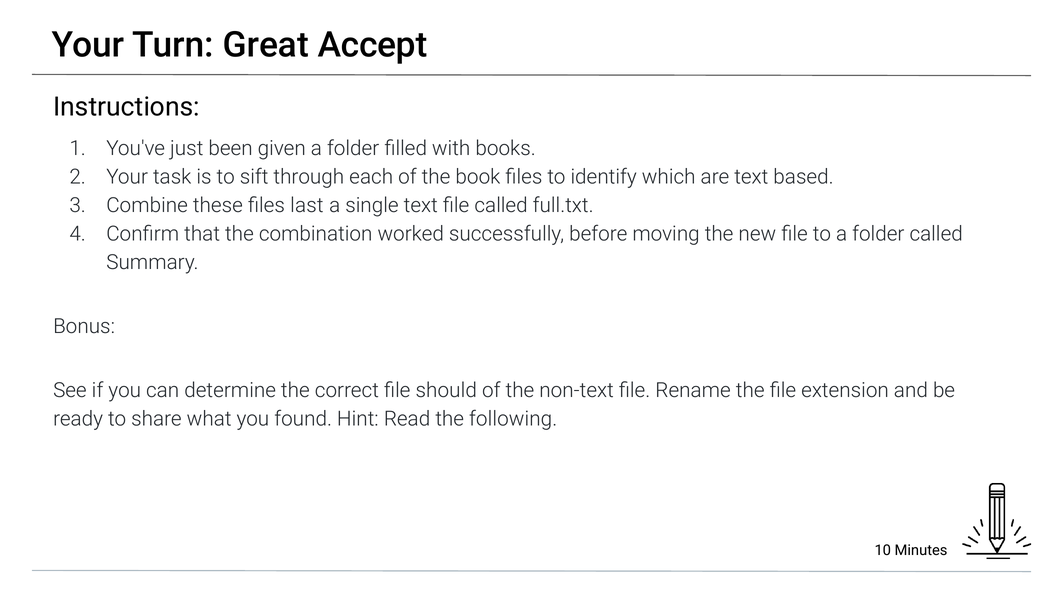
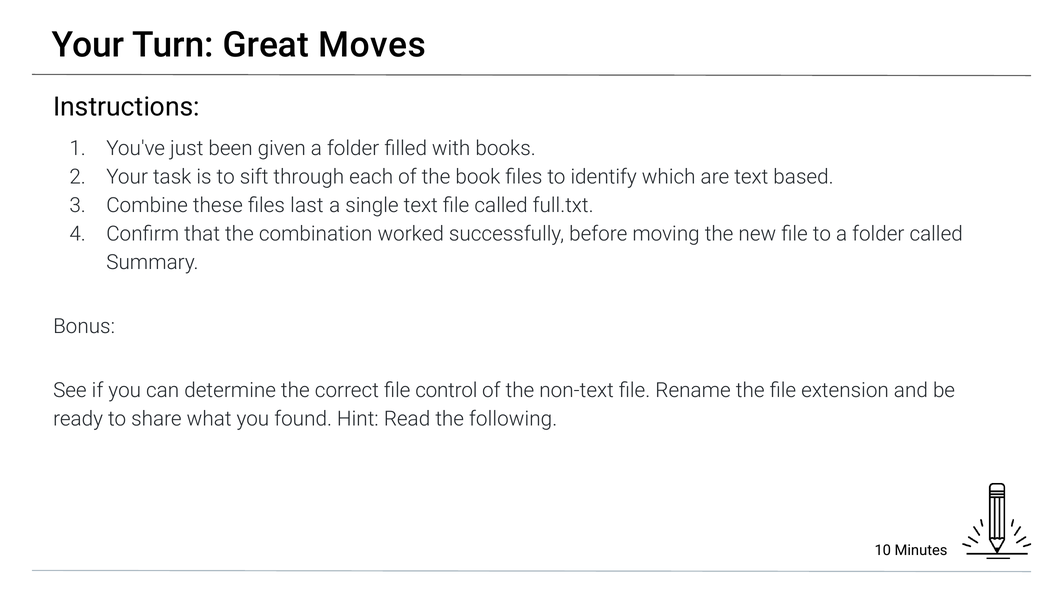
Accept: Accept -> Moves
should: should -> control
